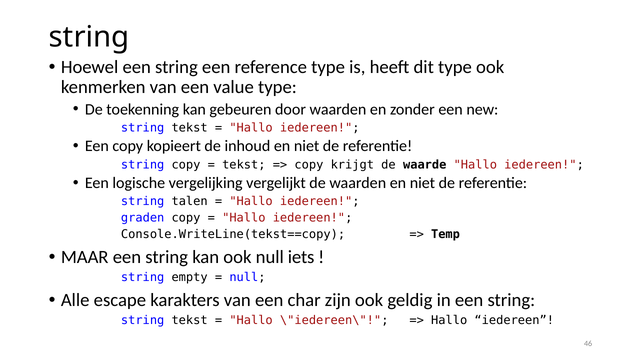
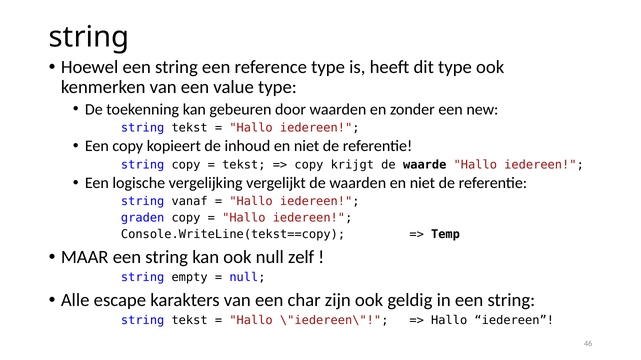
talen: talen -> vanaf
iets: iets -> zelf
